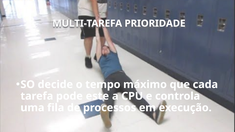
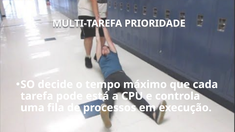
este: este -> está
